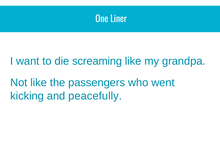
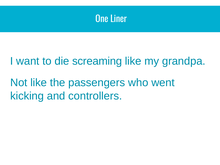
peacefully: peacefully -> controllers
